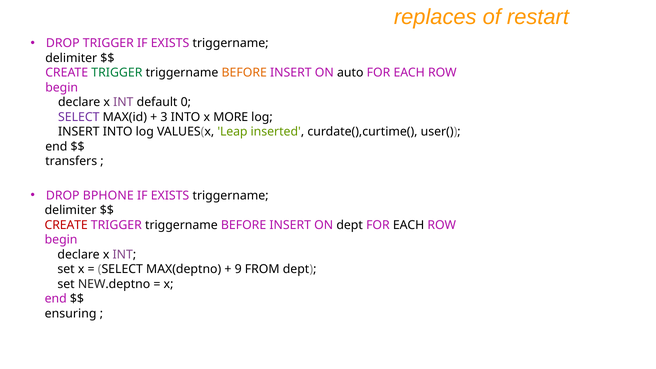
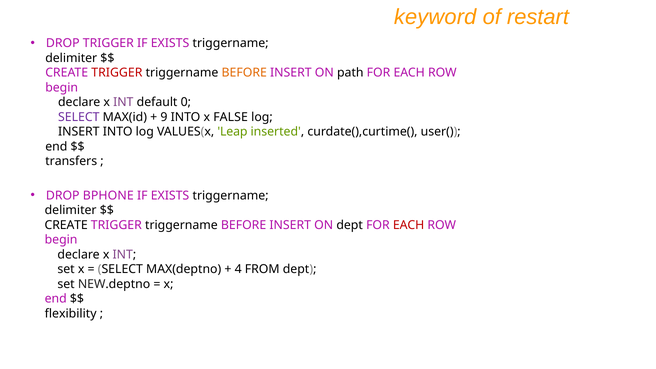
replaces: replaces -> keyword
TRIGGER at (117, 73) colour: green -> red
auto: auto -> path
3: 3 -> 9
MORE: MORE -> FALSE
CREATE at (66, 225) colour: red -> black
EACH at (409, 225) colour: black -> red
9: 9 -> 4
ensuring: ensuring -> flexibility
